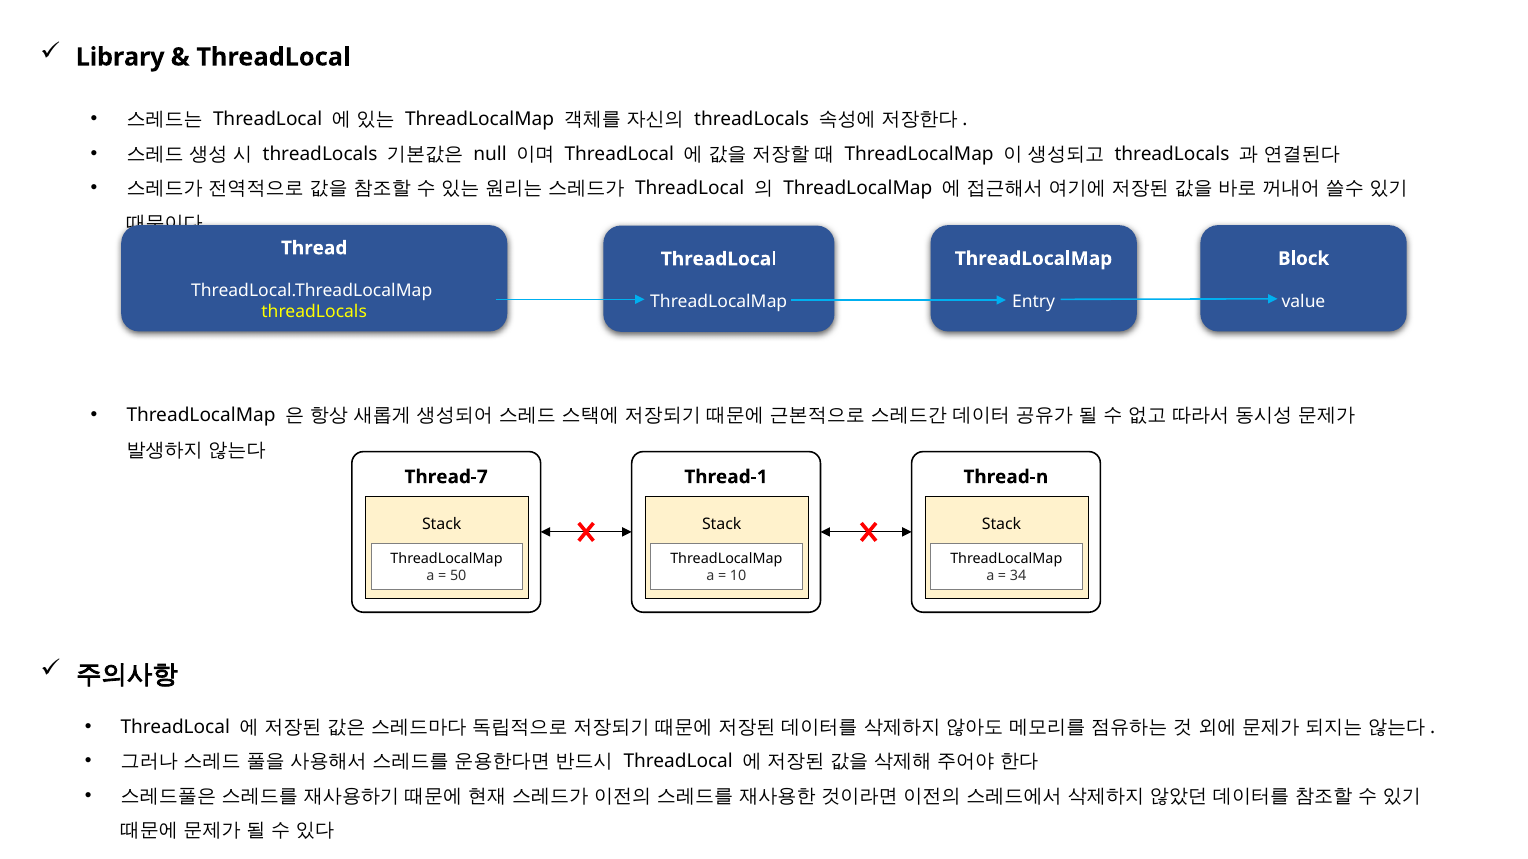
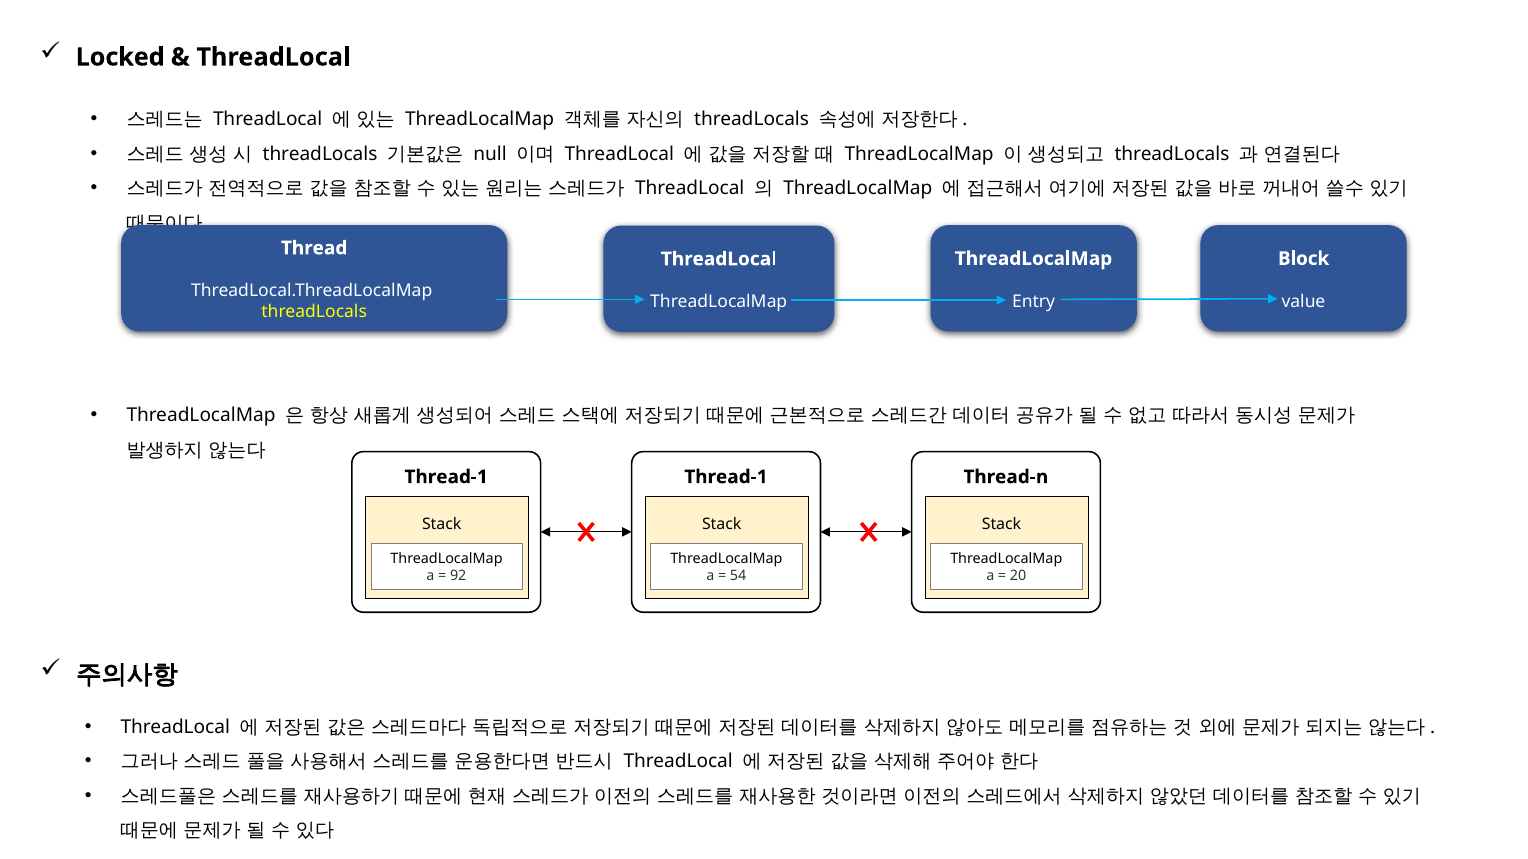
Library: Library -> Locked
Thread-7 at (446, 477): Thread-7 -> Thread-1
50: 50 -> 92
10: 10 -> 54
34: 34 -> 20
